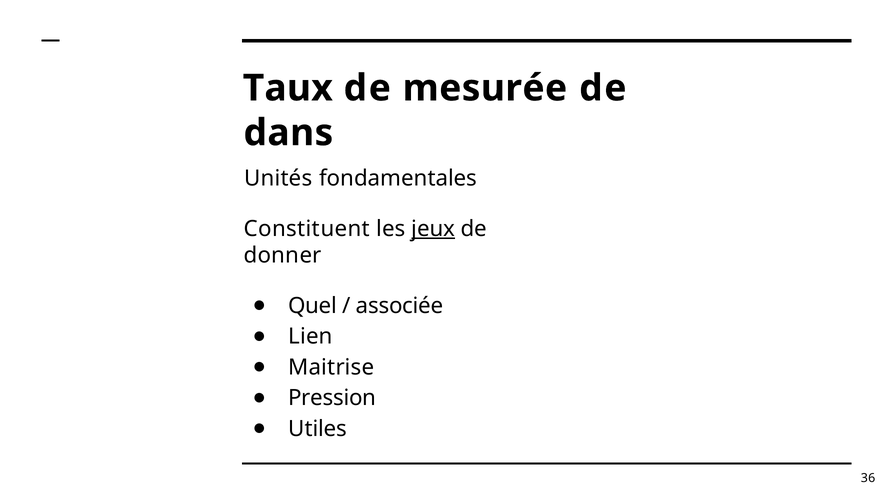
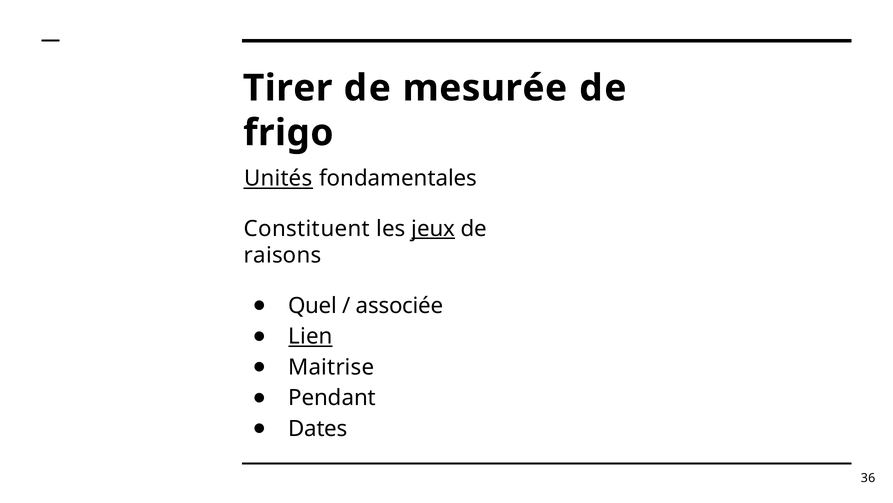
Taux: Taux -> Tirer
dans: dans -> frigo
Unités underline: none -> present
donner: donner -> raisons
Lien underline: none -> present
Pression: Pression -> Pendant
Utiles: Utiles -> Dates
